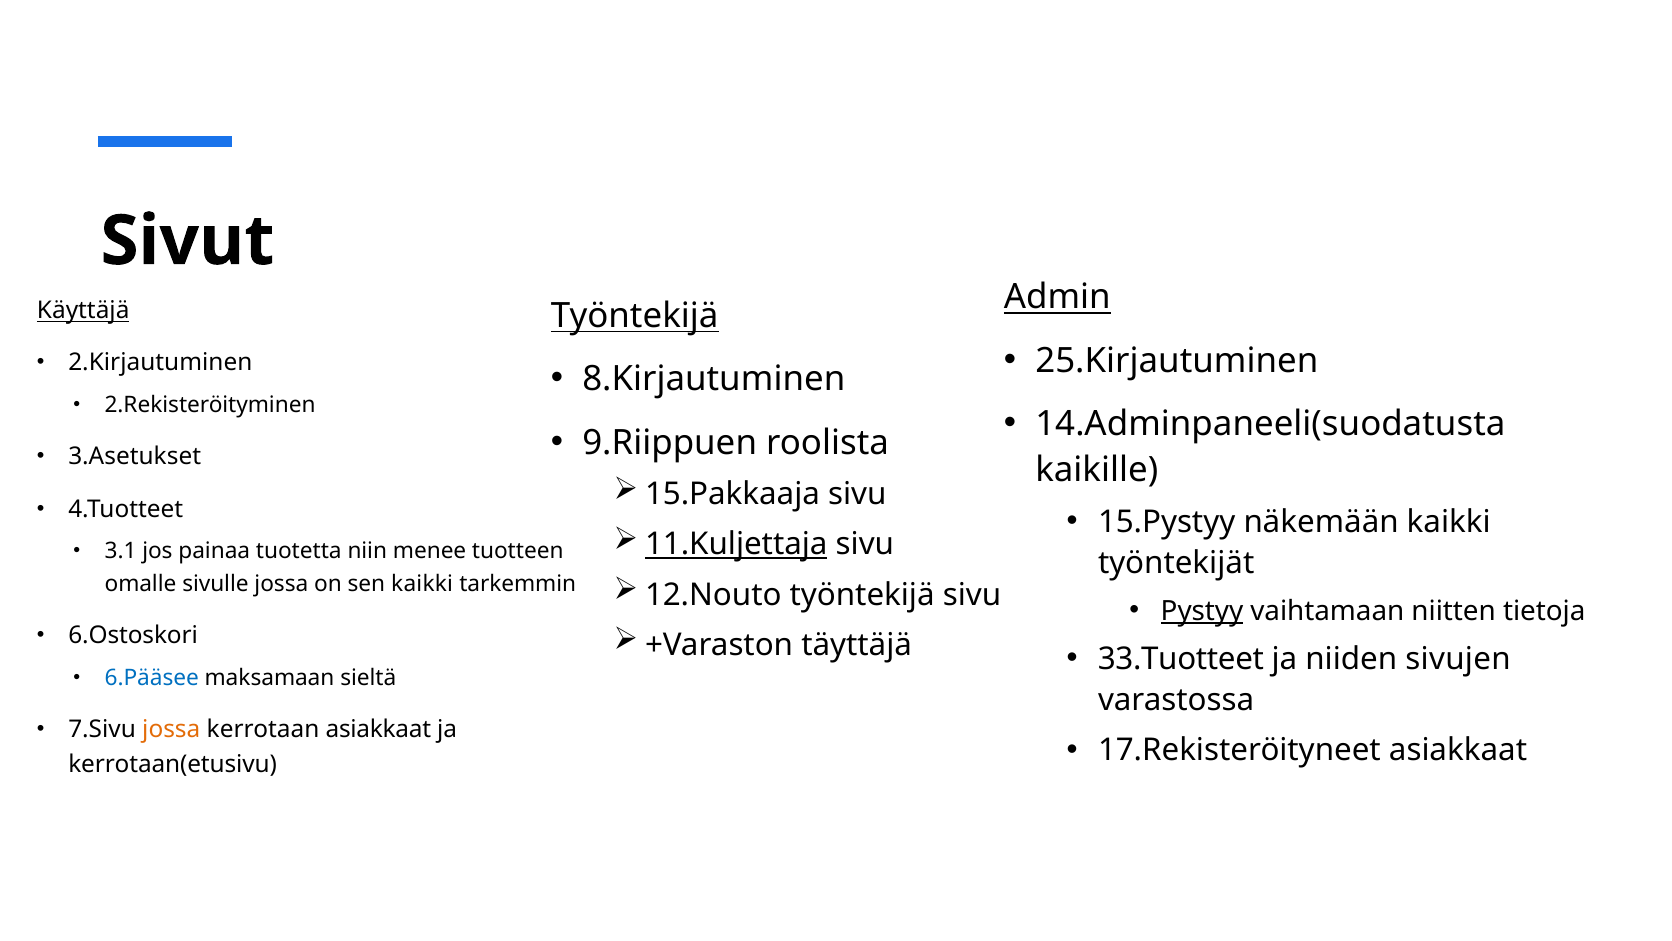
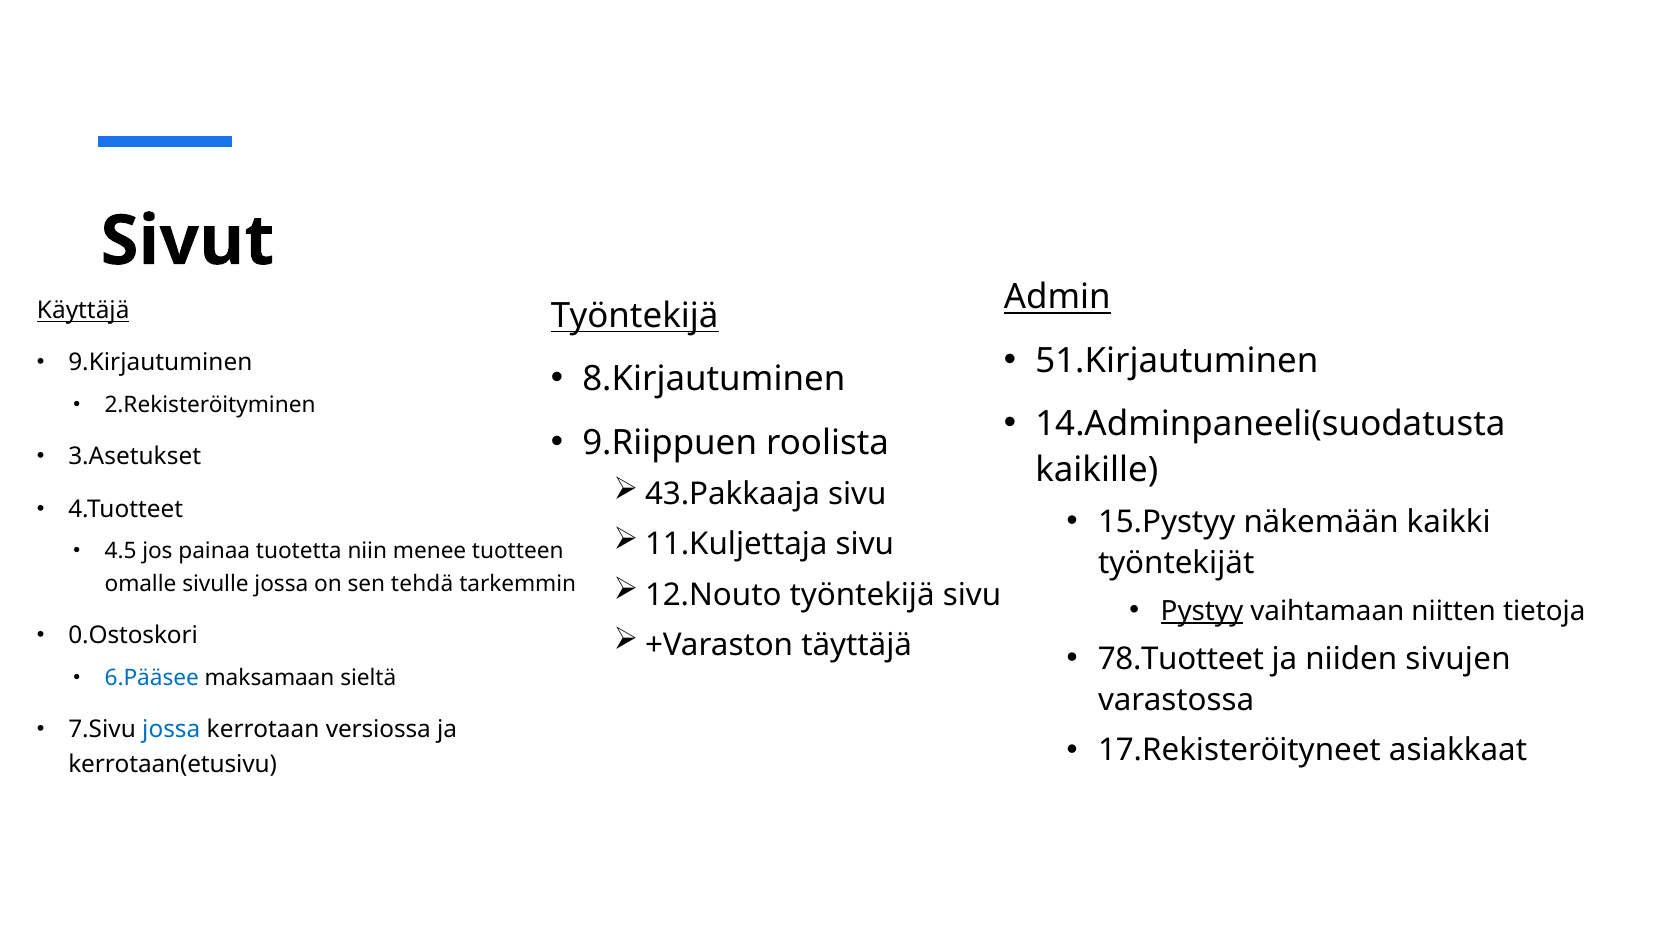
25.Kirjautuminen: 25.Kirjautuminen -> 51.Kirjautuminen
2.Kirjautuminen: 2.Kirjautuminen -> 9.Kirjautuminen
15.Pakkaaja: 15.Pakkaaja -> 43.Pakkaaja
11.Kuljettaja underline: present -> none
3.1: 3.1 -> 4.5
sen kaikki: kaikki -> tehdä
6.Ostoskori: 6.Ostoskori -> 0.Ostoskori
33.Tuotteet: 33.Tuotteet -> 78.Tuotteet
jossa at (171, 729) colour: orange -> blue
kerrotaan asiakkaat: asiakkaat -> versiossa
